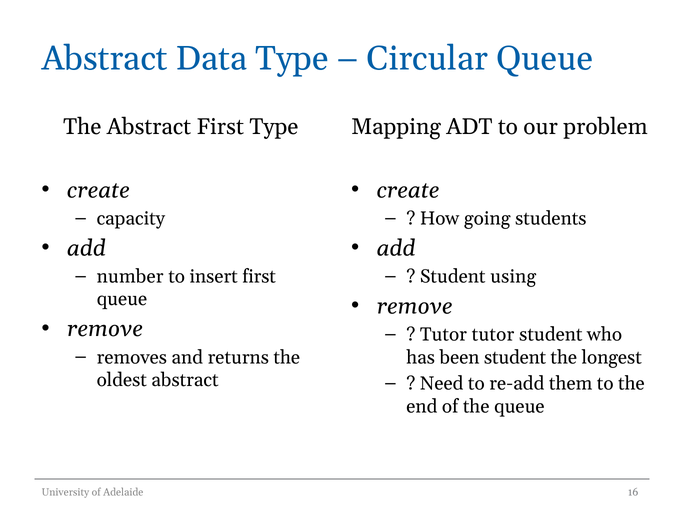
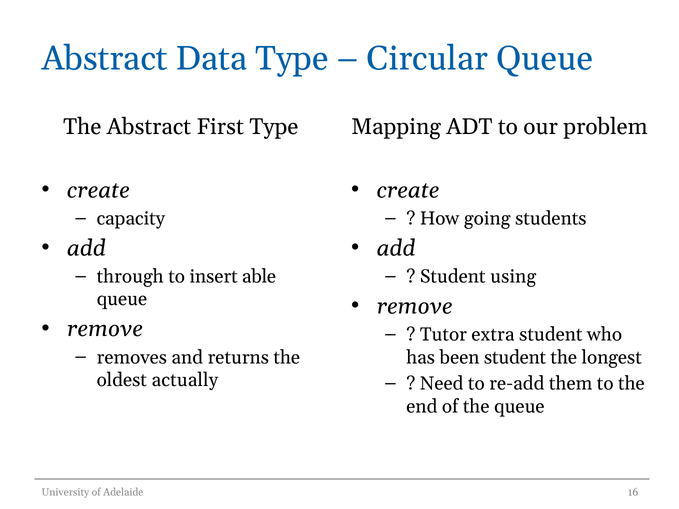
number: number -> through
insert first: first -> able
Tutor tutor: tutor -> extra
oldest abstract: abstract -> actually
